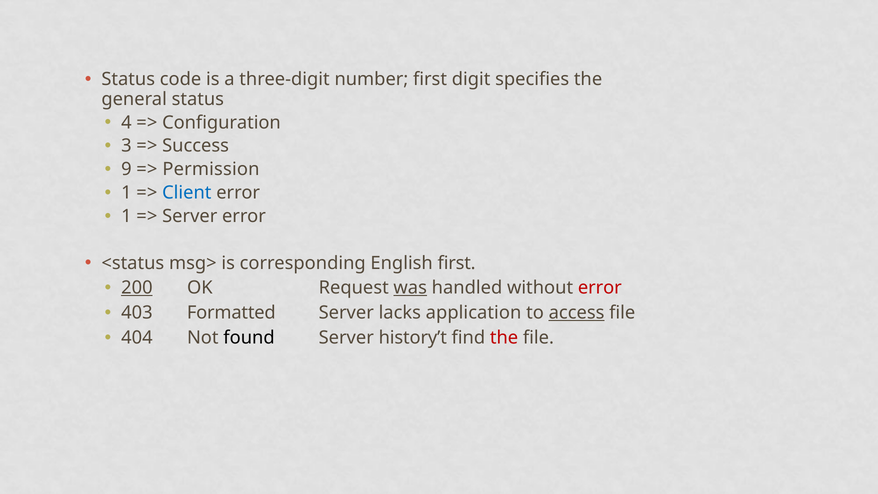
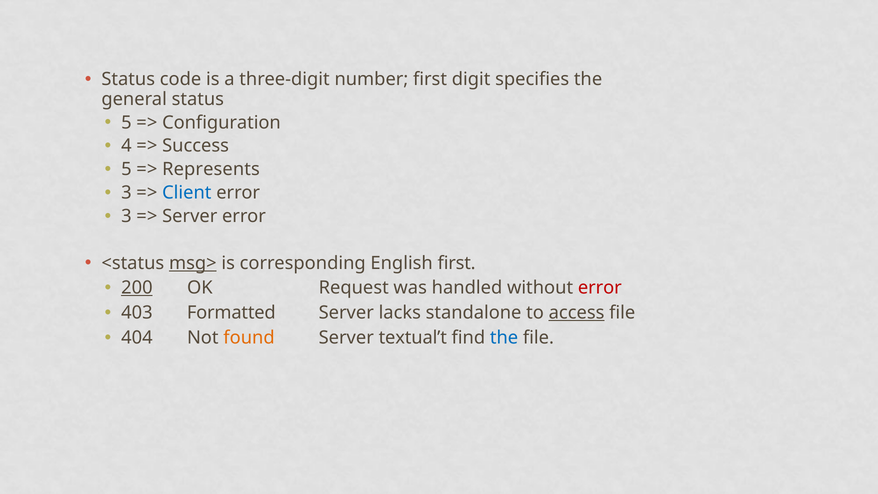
4 at (126, 122): 4 -> 5
3: 3 -> 4
9 at (126, 169): 9 -> 5
Permission: Permission -> Represents
1 at (126, 193): 1 -> 3
1 at (126, 216): 1 -> 3
msg> underline: none -> present
was underline: present -> none
application: application -> standalone
found colour: black -> orange
history’t: history’t -> textual’t
the at (504, 338) colour: red -> blue
